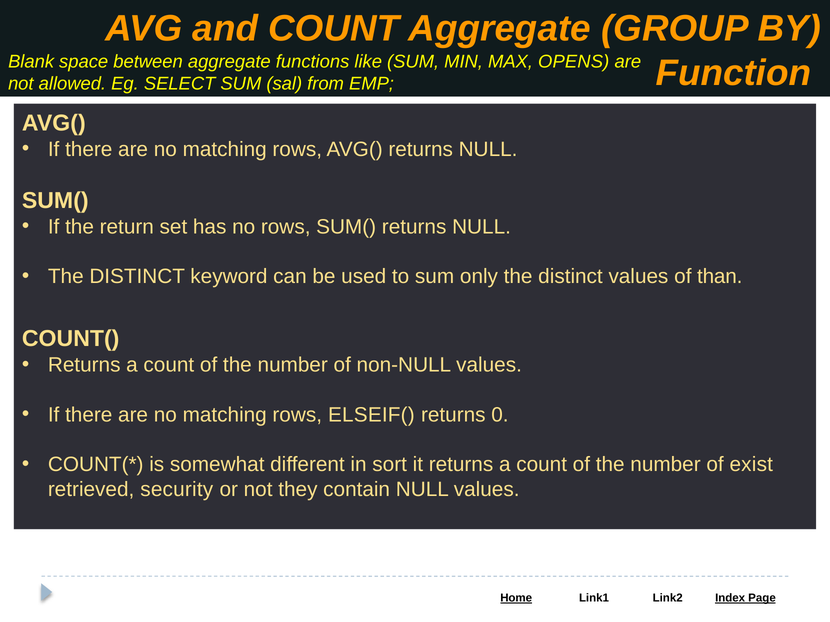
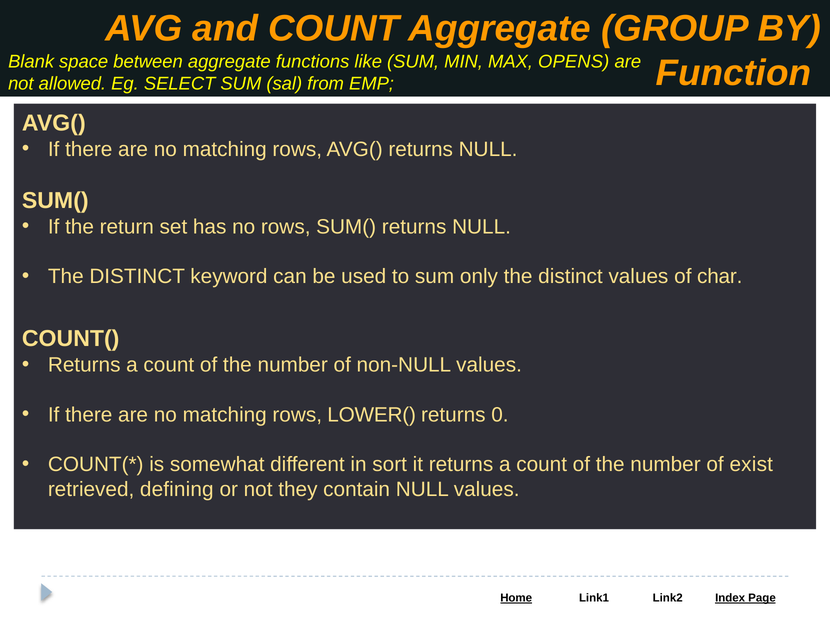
than: than -> char
ELSEIF(: ELSEIF( -> LOWER(
security: security -> defining
